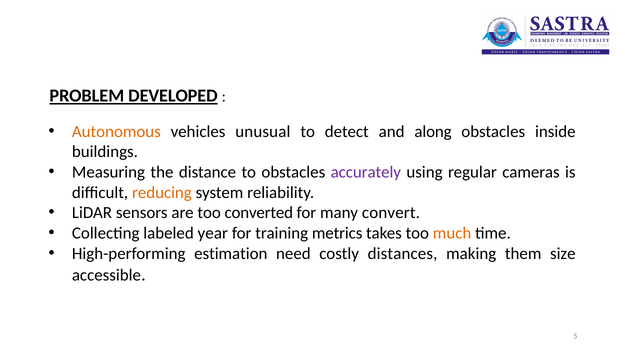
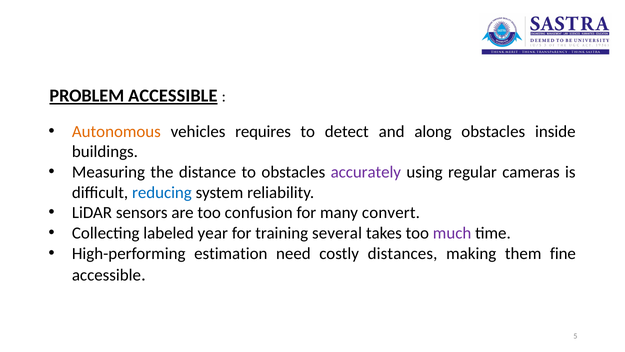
PROBLEM DEVELOPED: DEVELOPED -> ACCESSIBLE
unusual: unusual -> requires
reducing colour: orange -> blue
converted: converted -> confusion
metrics: metrics -> several
much colour: orange -> purple
size: size -> fine
